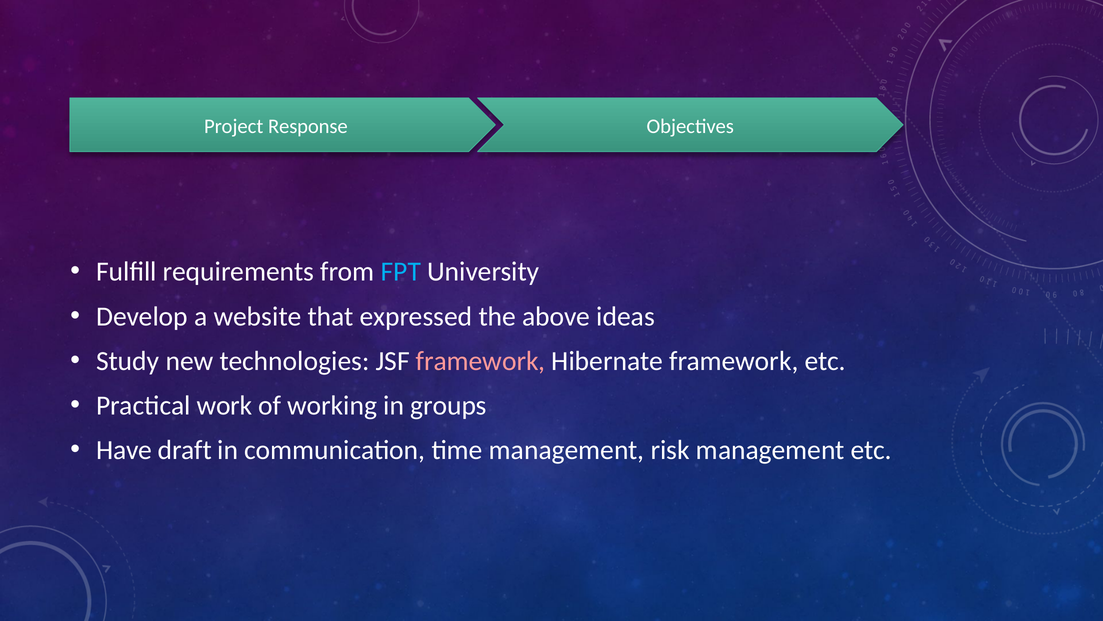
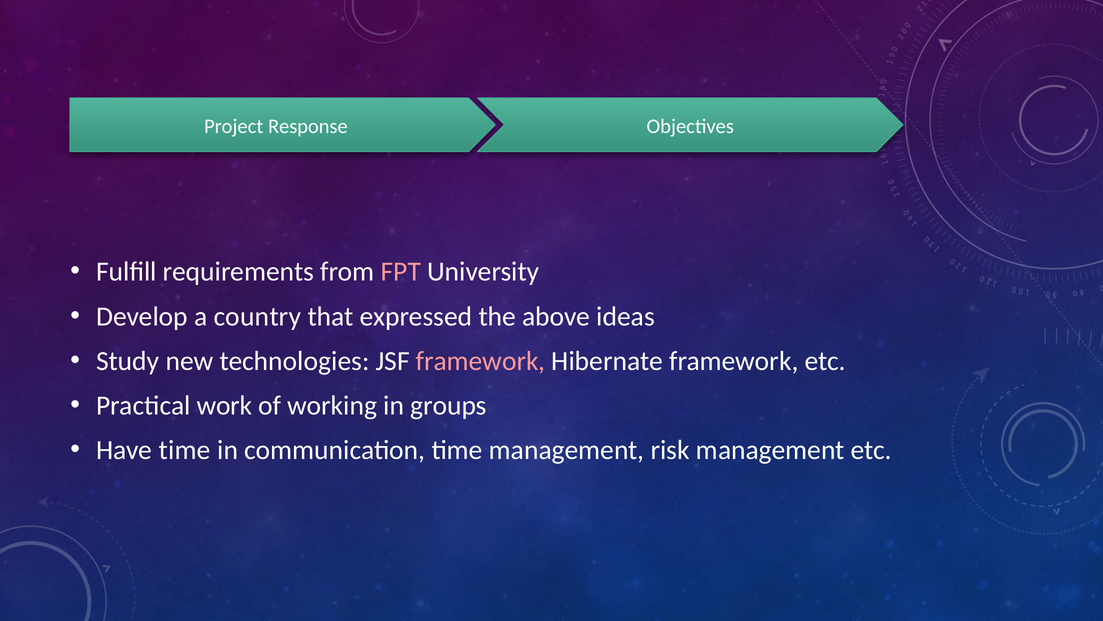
FPT colour: light blue -> pink
website: website -> country
Have draft: draft -> time
